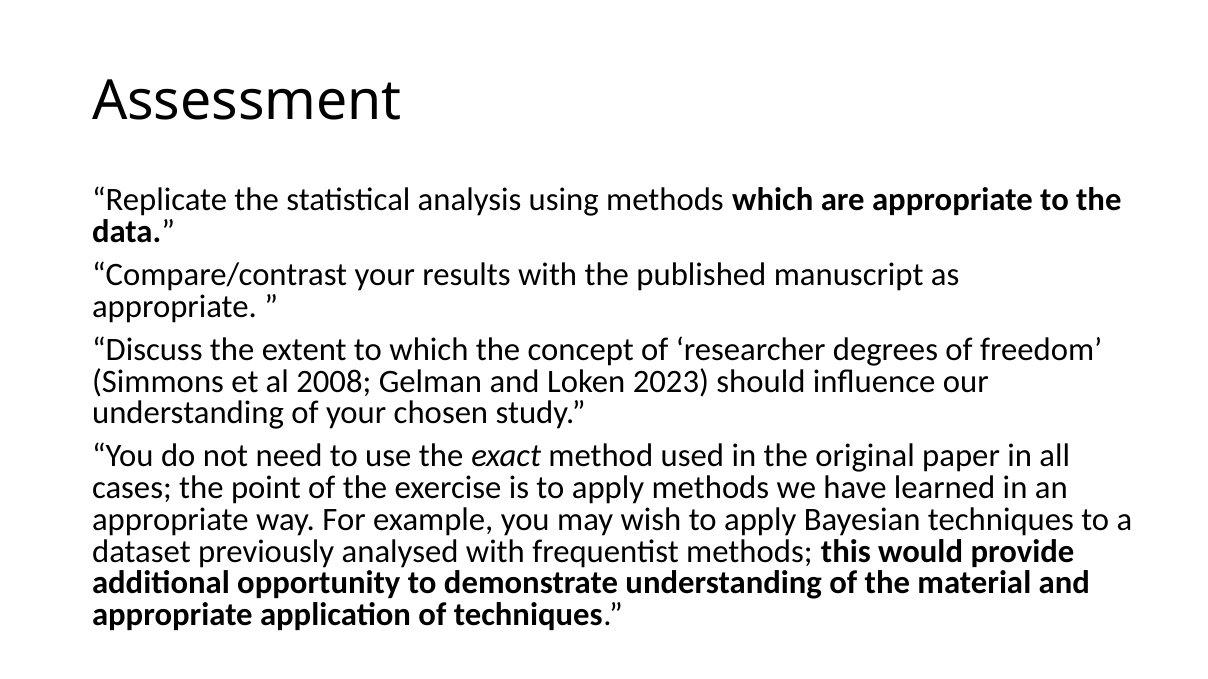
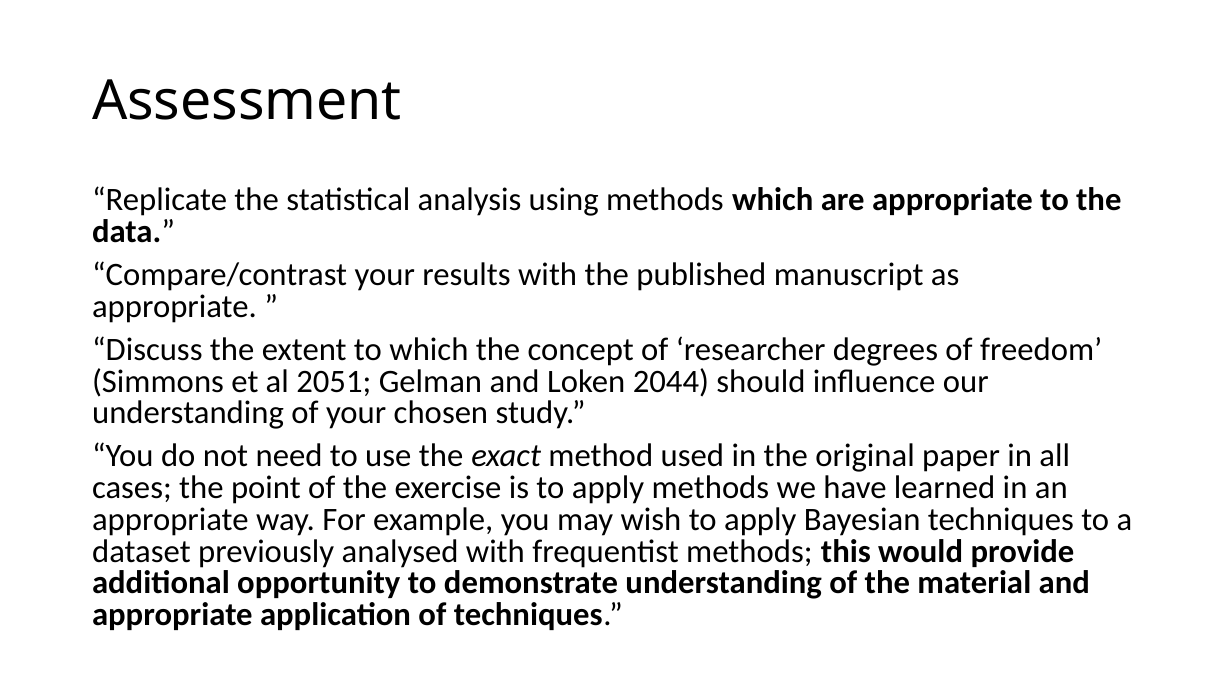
2008: 2008 -> 2051
2023: 2023 -> 2044
